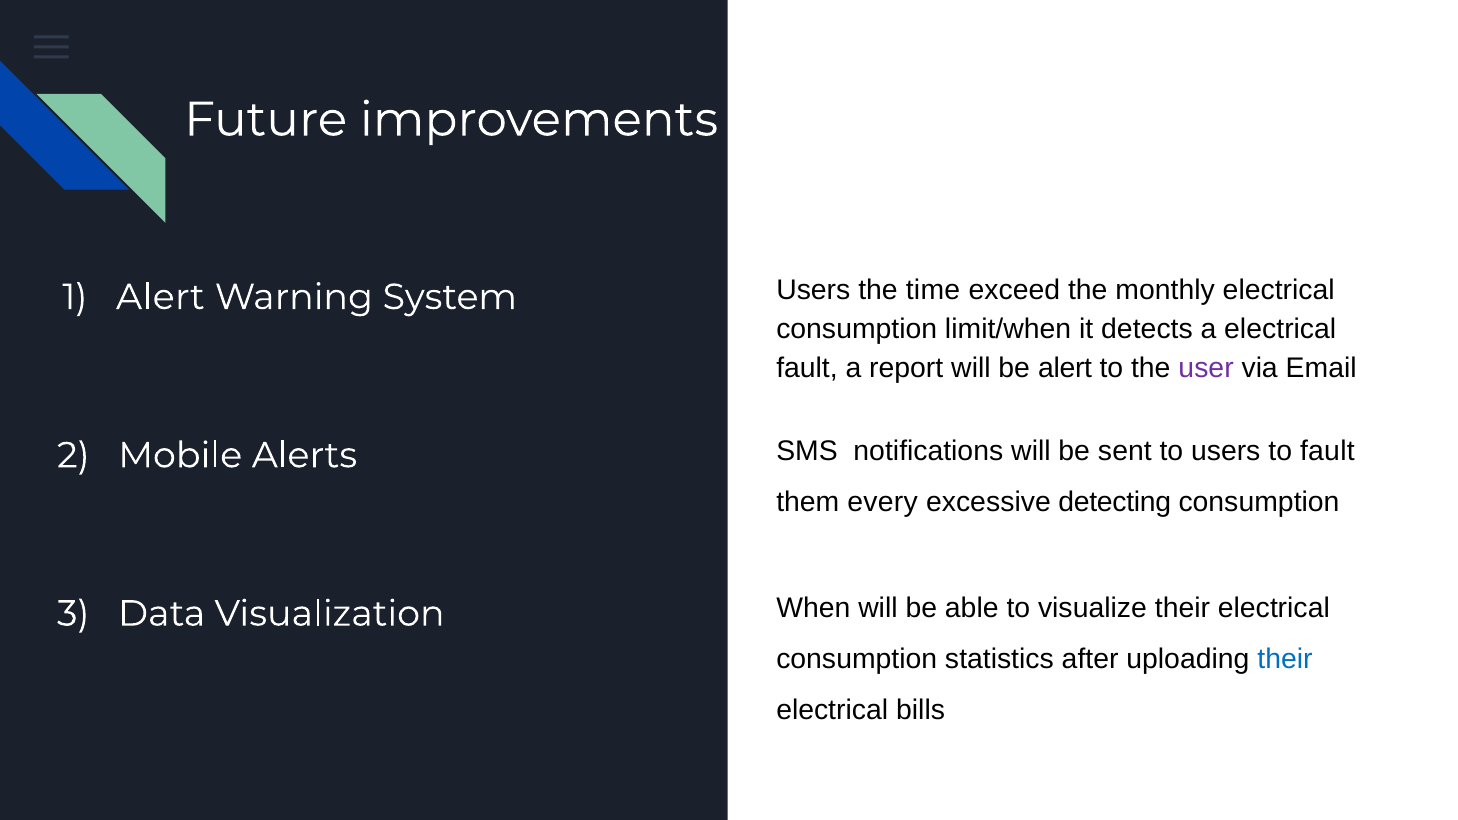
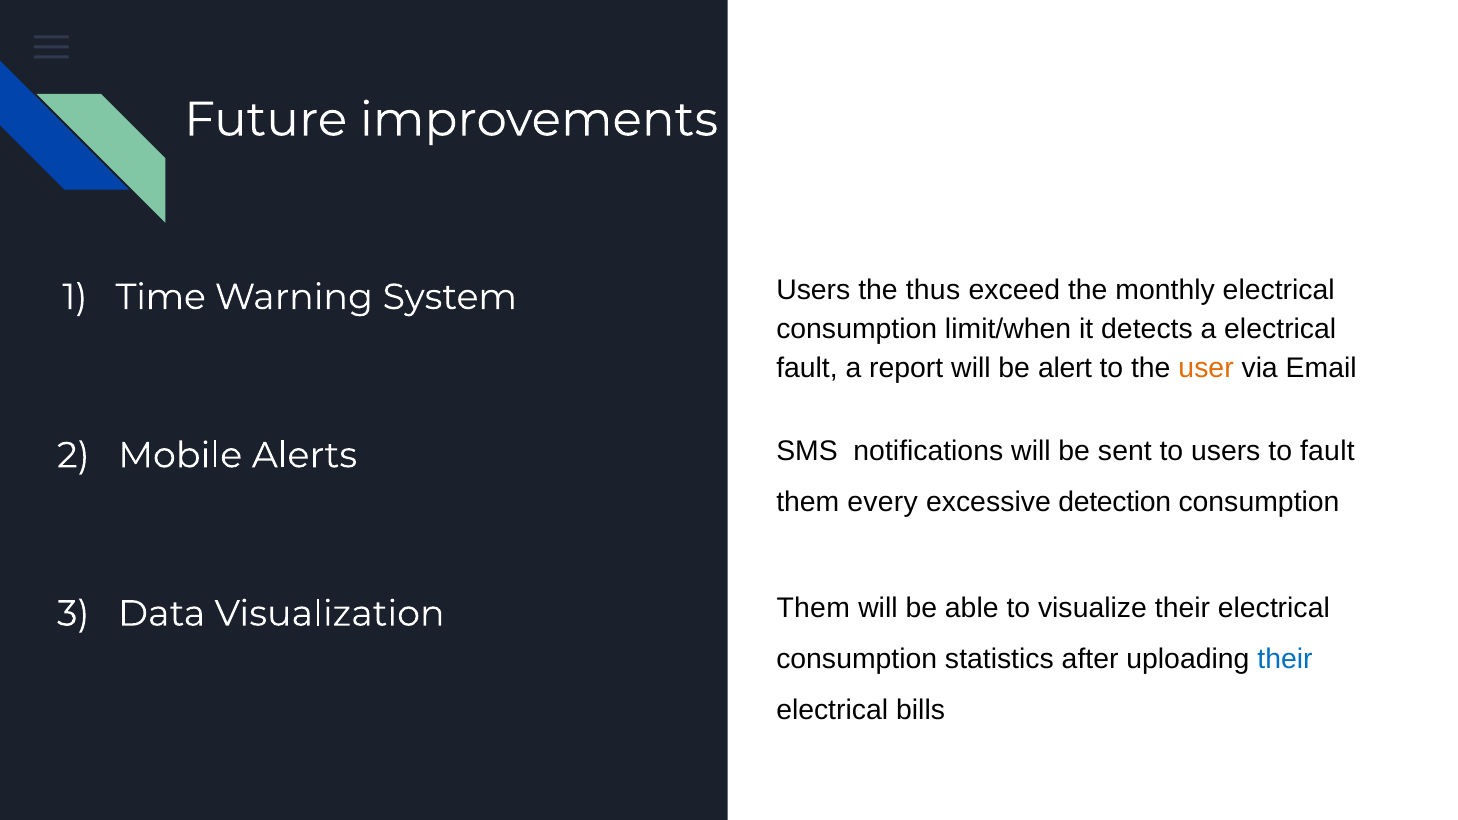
1 Alert: Alert -> Time
time: time -> thus
user colour: purple -> orange
detecting: detecting -> detection
Visualization When: When -> Them
